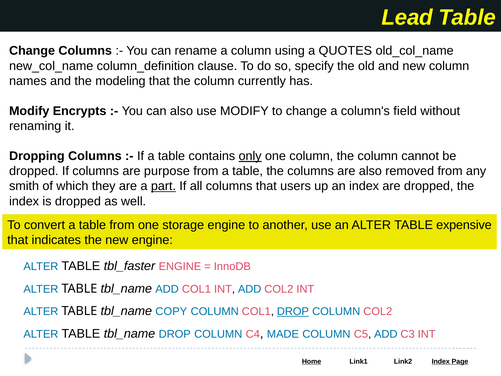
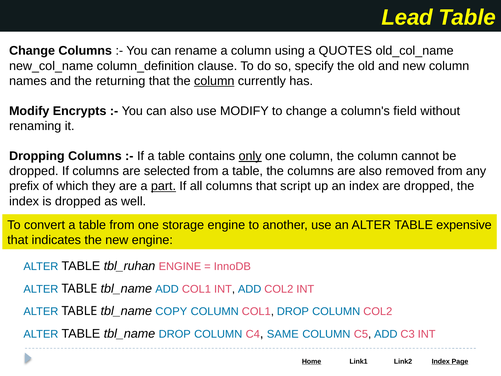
modeling: modeling -> returning
column at (214, 81) underline: none -> present
purpose: purpose -> selected
smith: smith -> prefix
users: users -> script
tbl_faster: tbl_faster -> tbl_ruhan
DROP at (293, 311) underline: present -> none
MADE: MADE -> SAME
